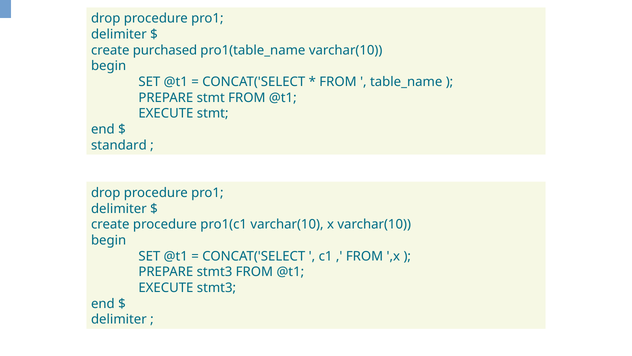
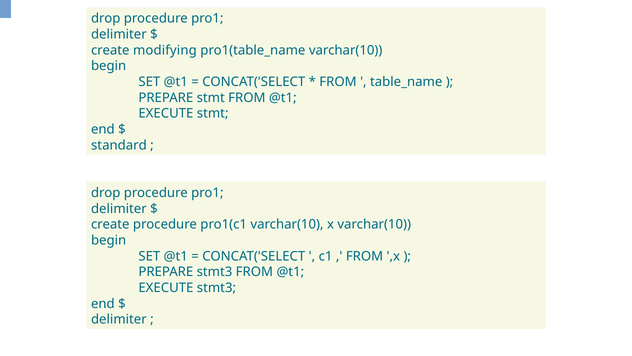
purchased: purchased -> modifying
